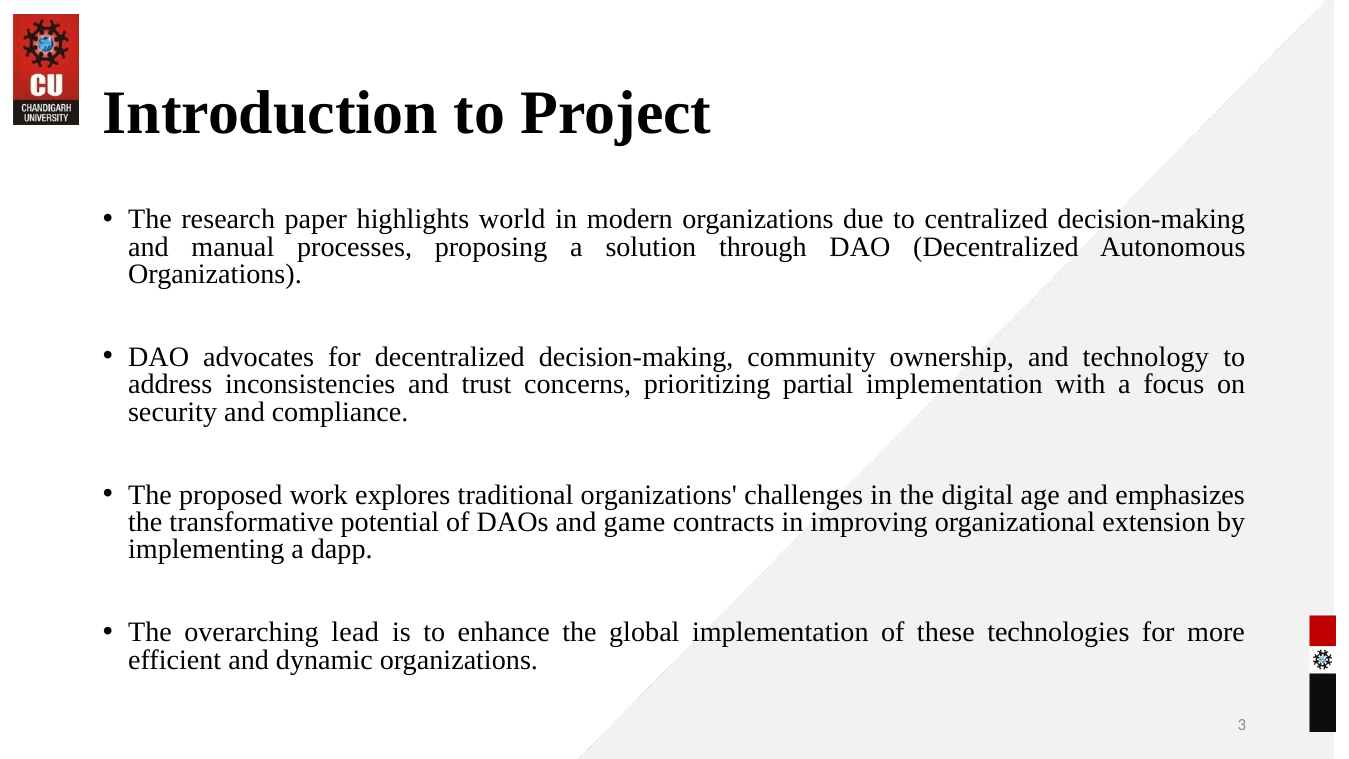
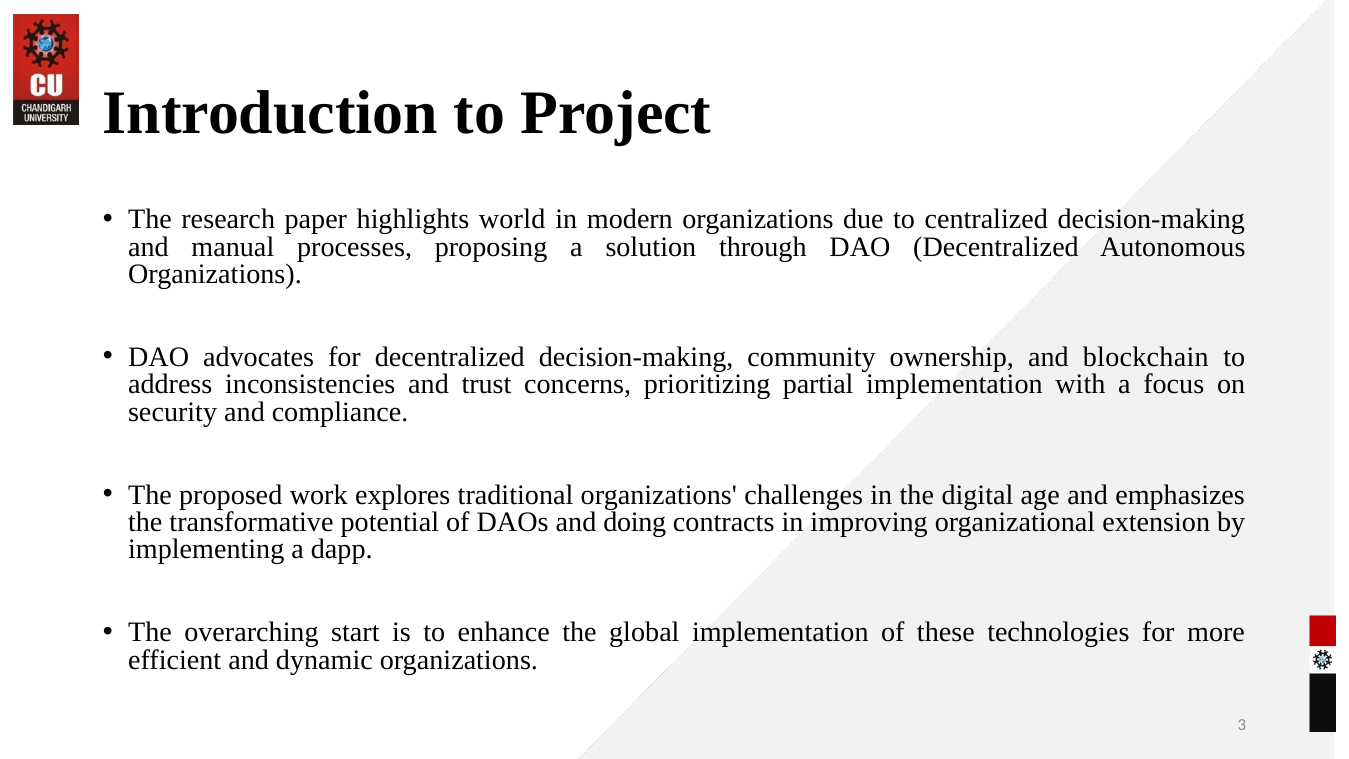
technology: technology -> blockchain
game: game -> doing
lead: lead -> start
